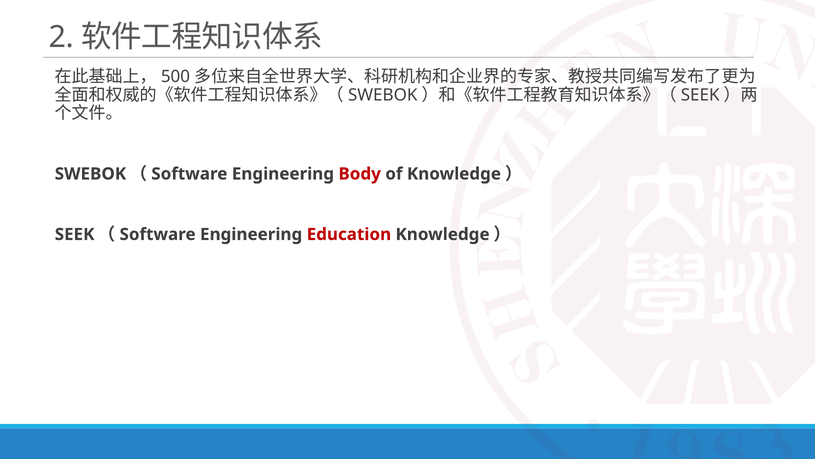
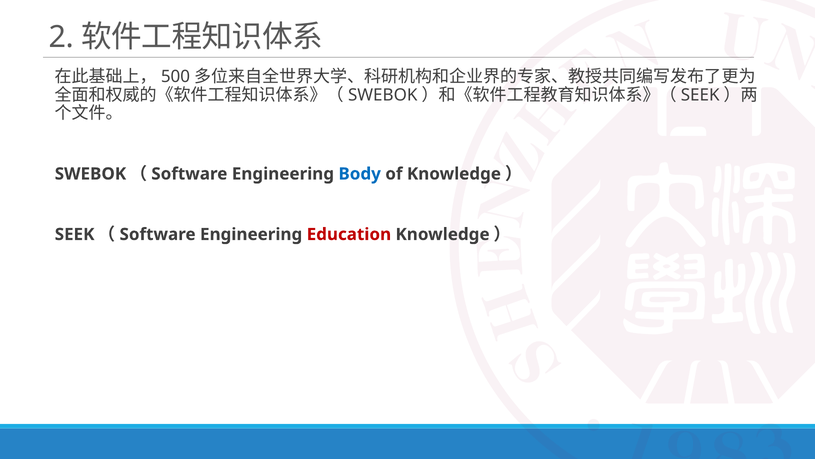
Body colour: red -> blue
